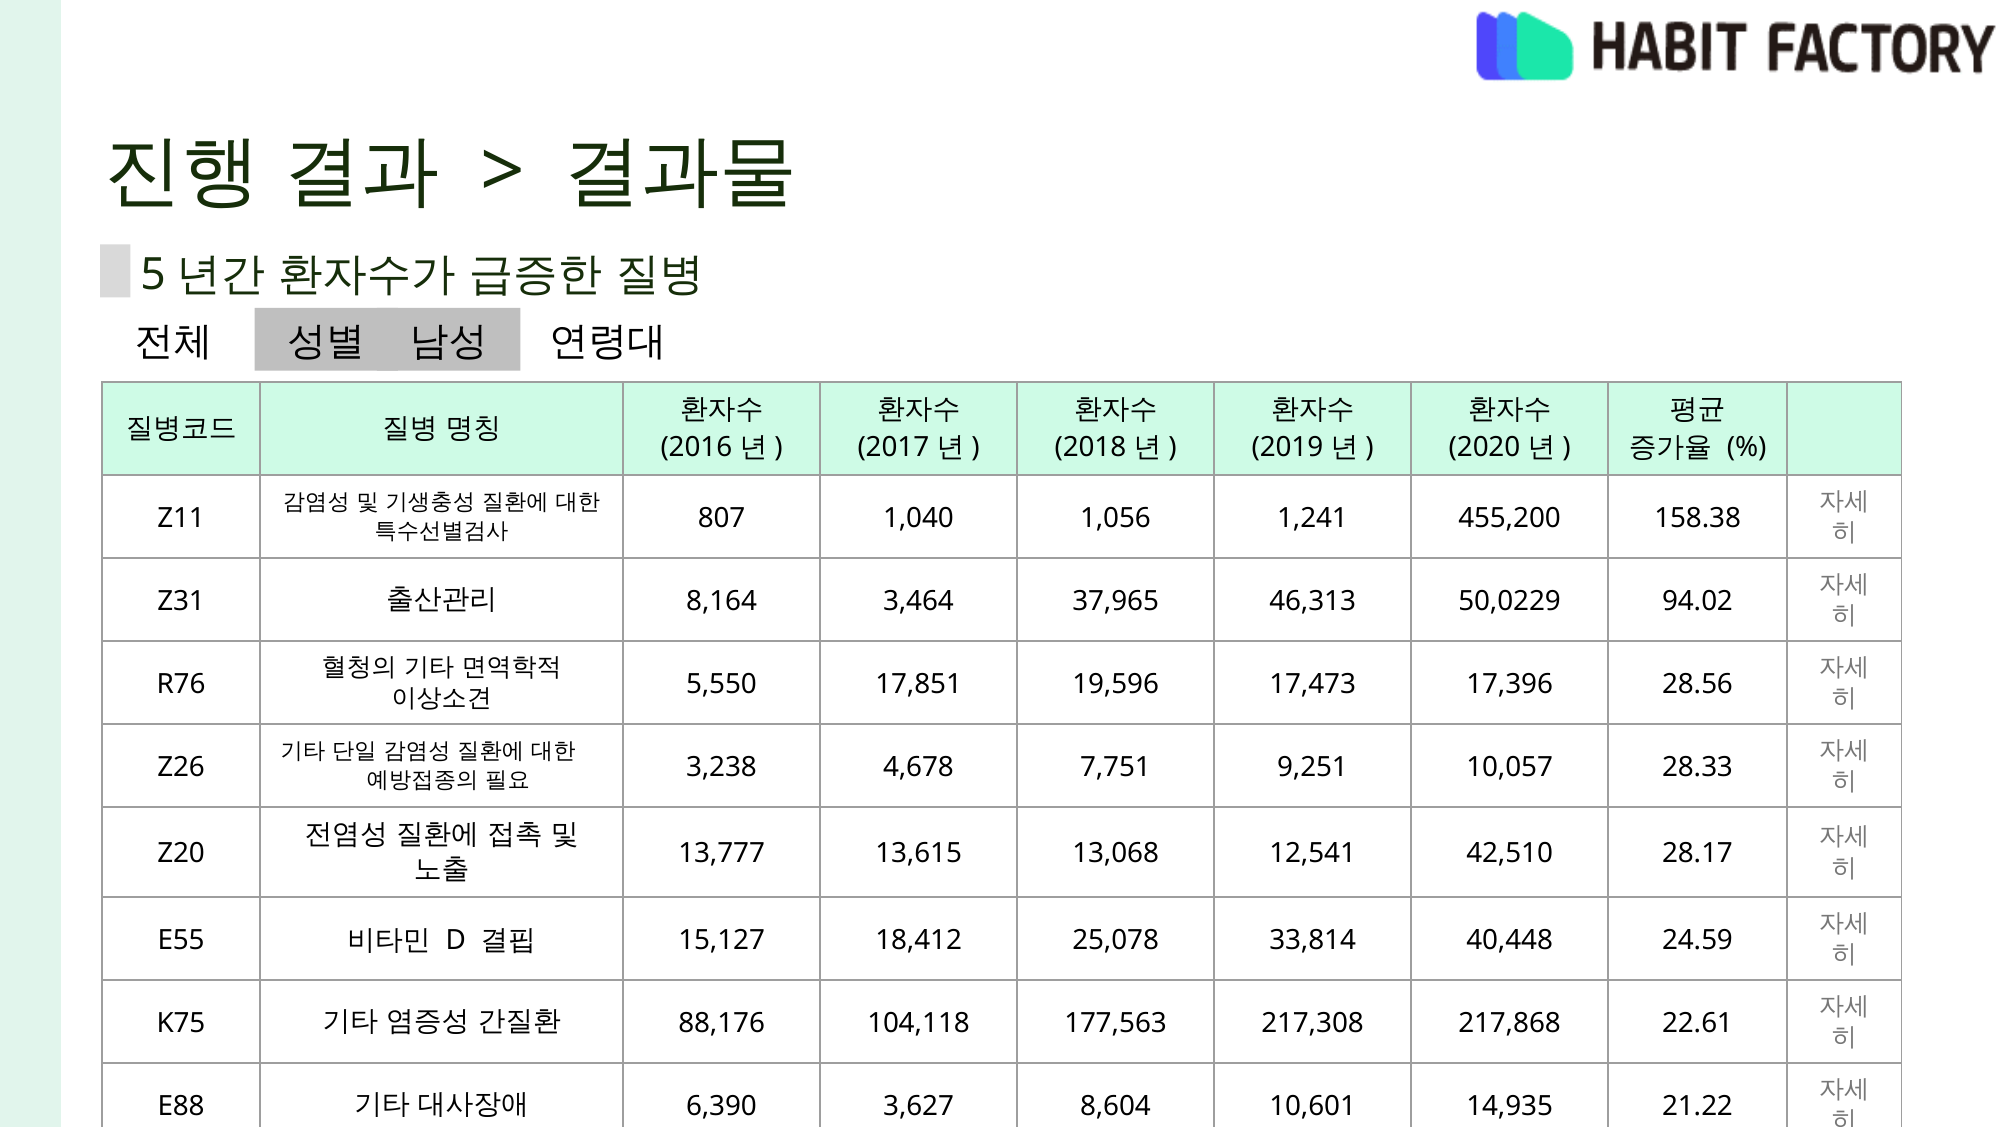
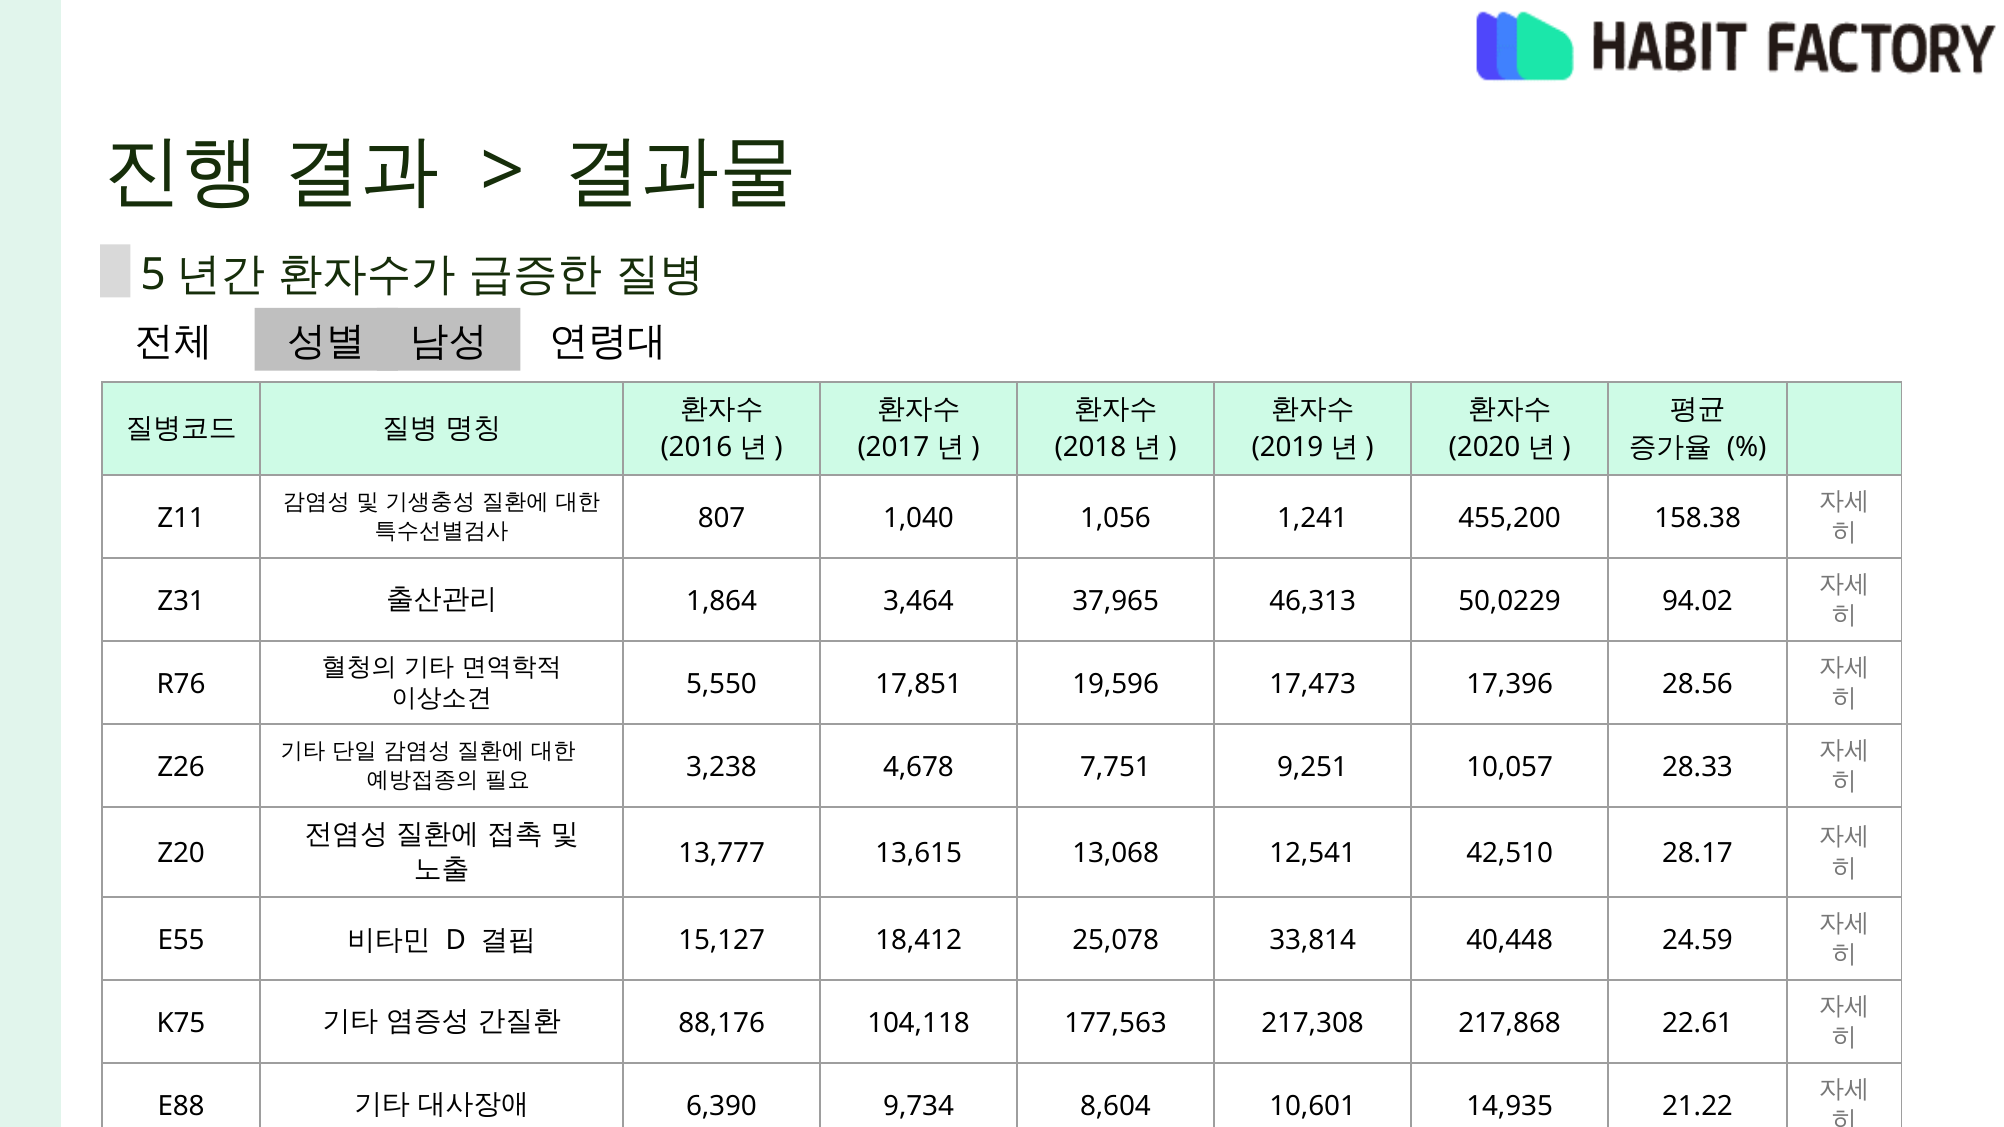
8,164: 8,164 -> 1,864
3,627: 3,627 -> 9,734
